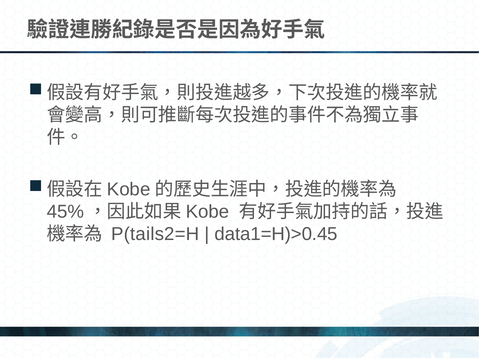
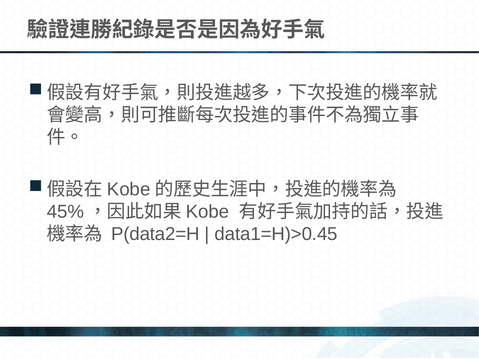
P(tails2=H: P(tails2=H -> P(data2=H
